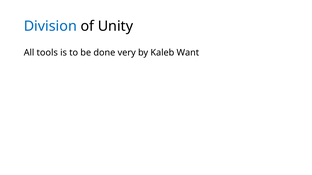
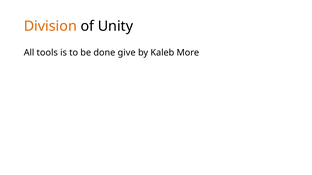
Division colour: blue -> orange
very: very -> give
Want: Want -> More
